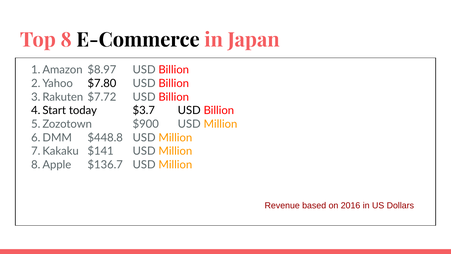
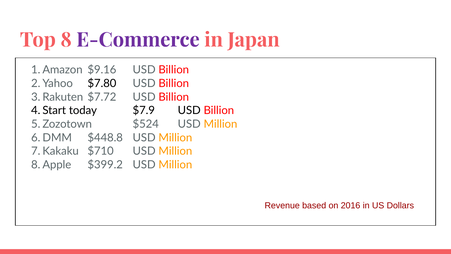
E-Commerce colour: black -> purple
$8.97: $8.97 -> $9.16
$3.7: $3.7 -> $7.9
$900: $900 -> $524
$141: $141 -> $710
$136.7: $136.7 -> $399.2
